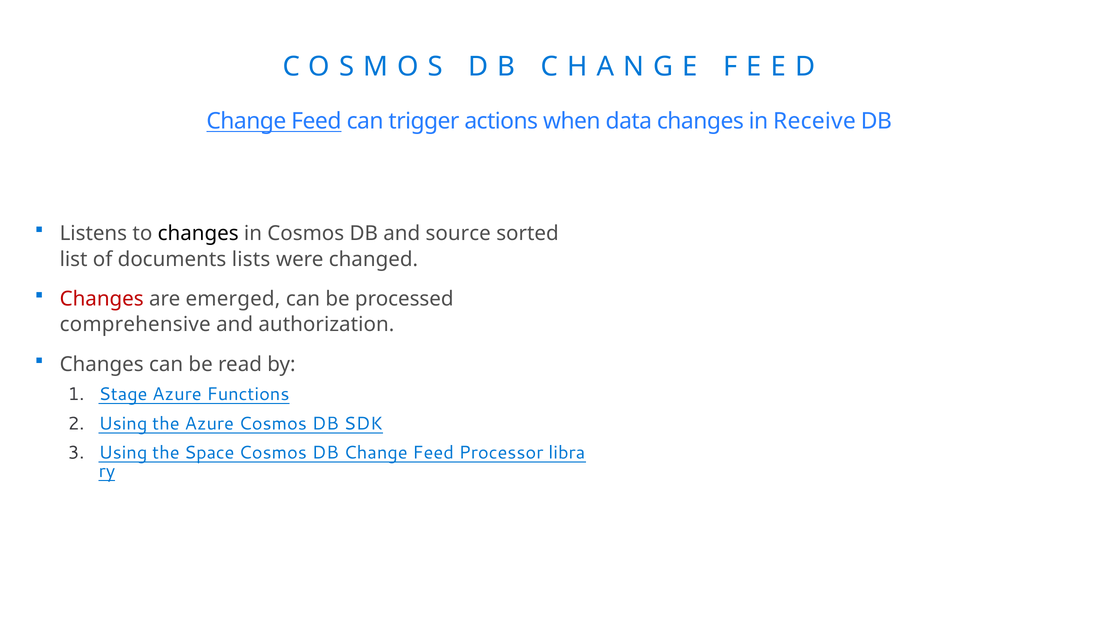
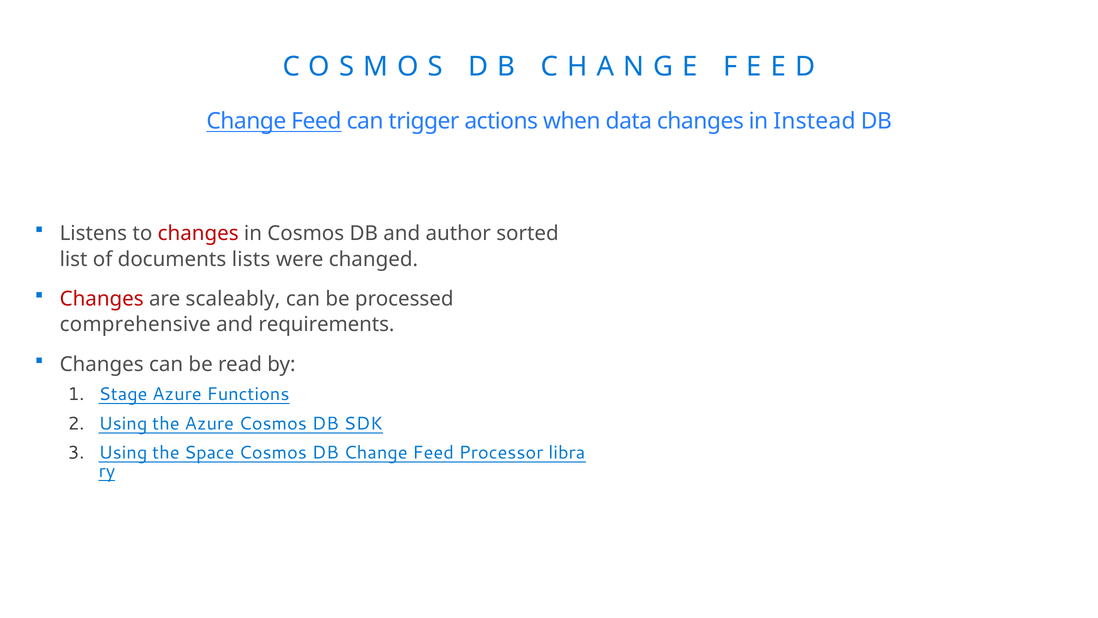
Receive: Receive -> Instead
changes at (198, 233) colour: black -> red
source: source -> author
emerged: emerged -> scaleably
authorization: authorization -> requirements
